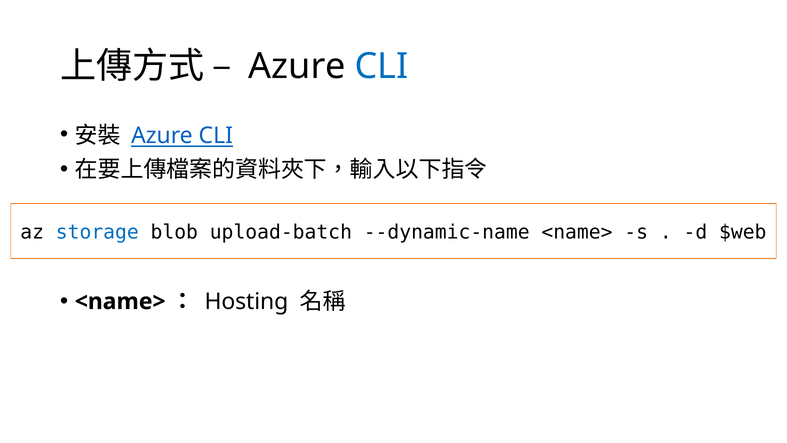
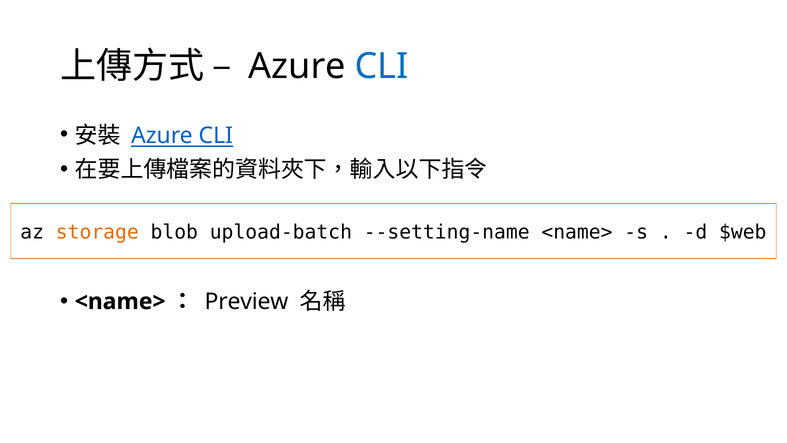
storage colour: blue -> orange
--dynamic-name: --dynamic-name -> --setting-name
Hosting: Hosting -> Preview
